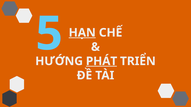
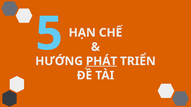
HẠN underline: present -> none
